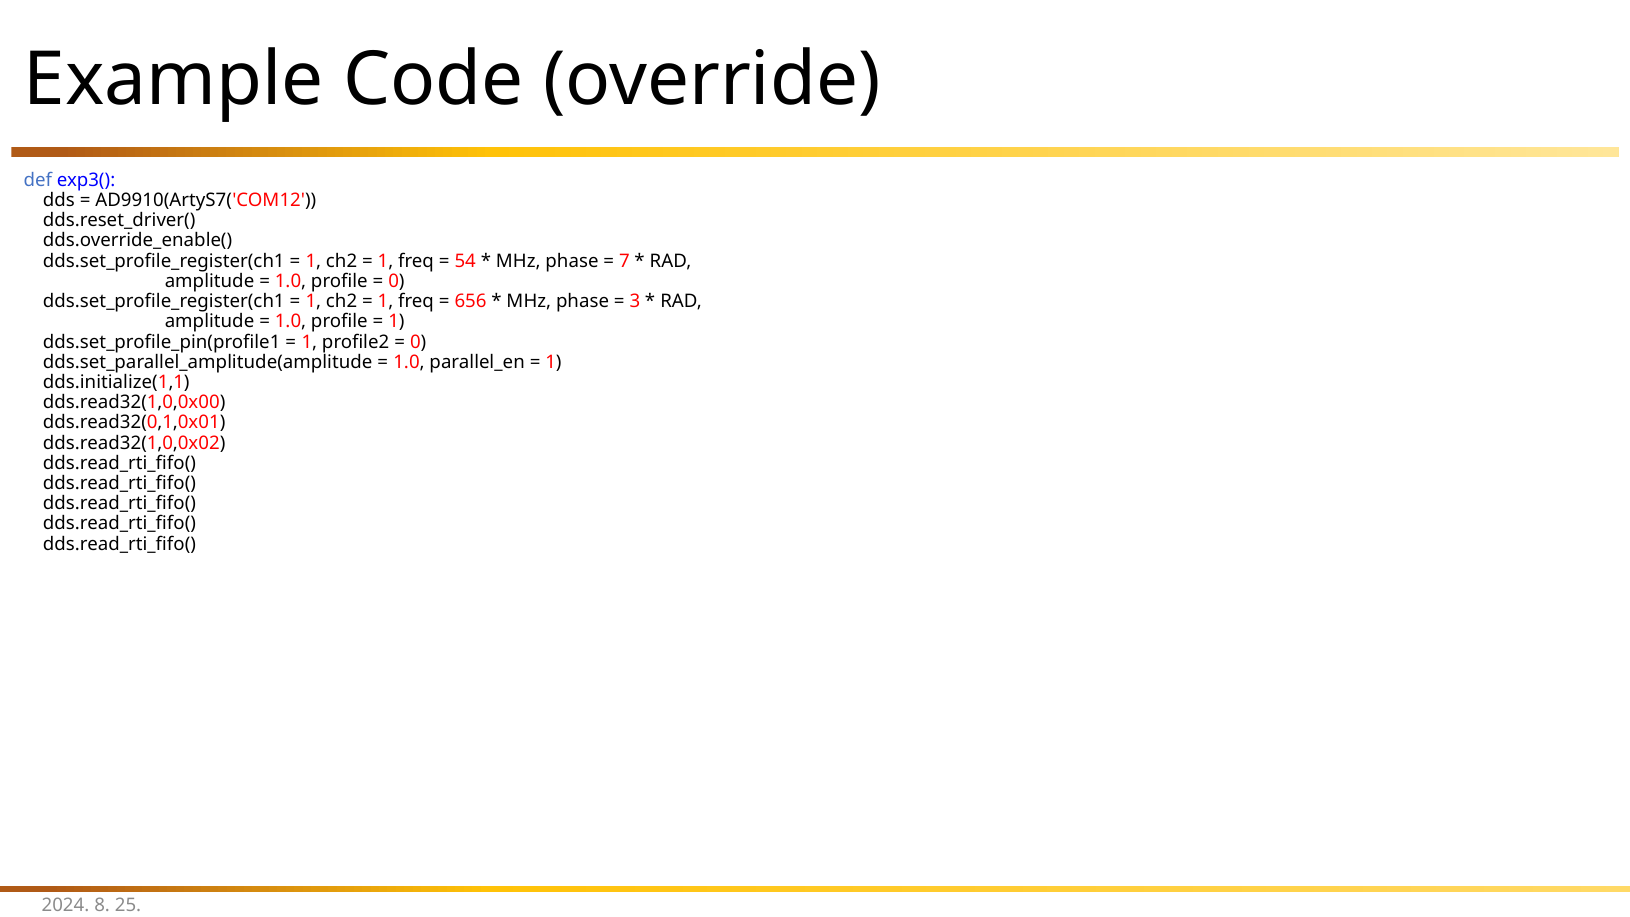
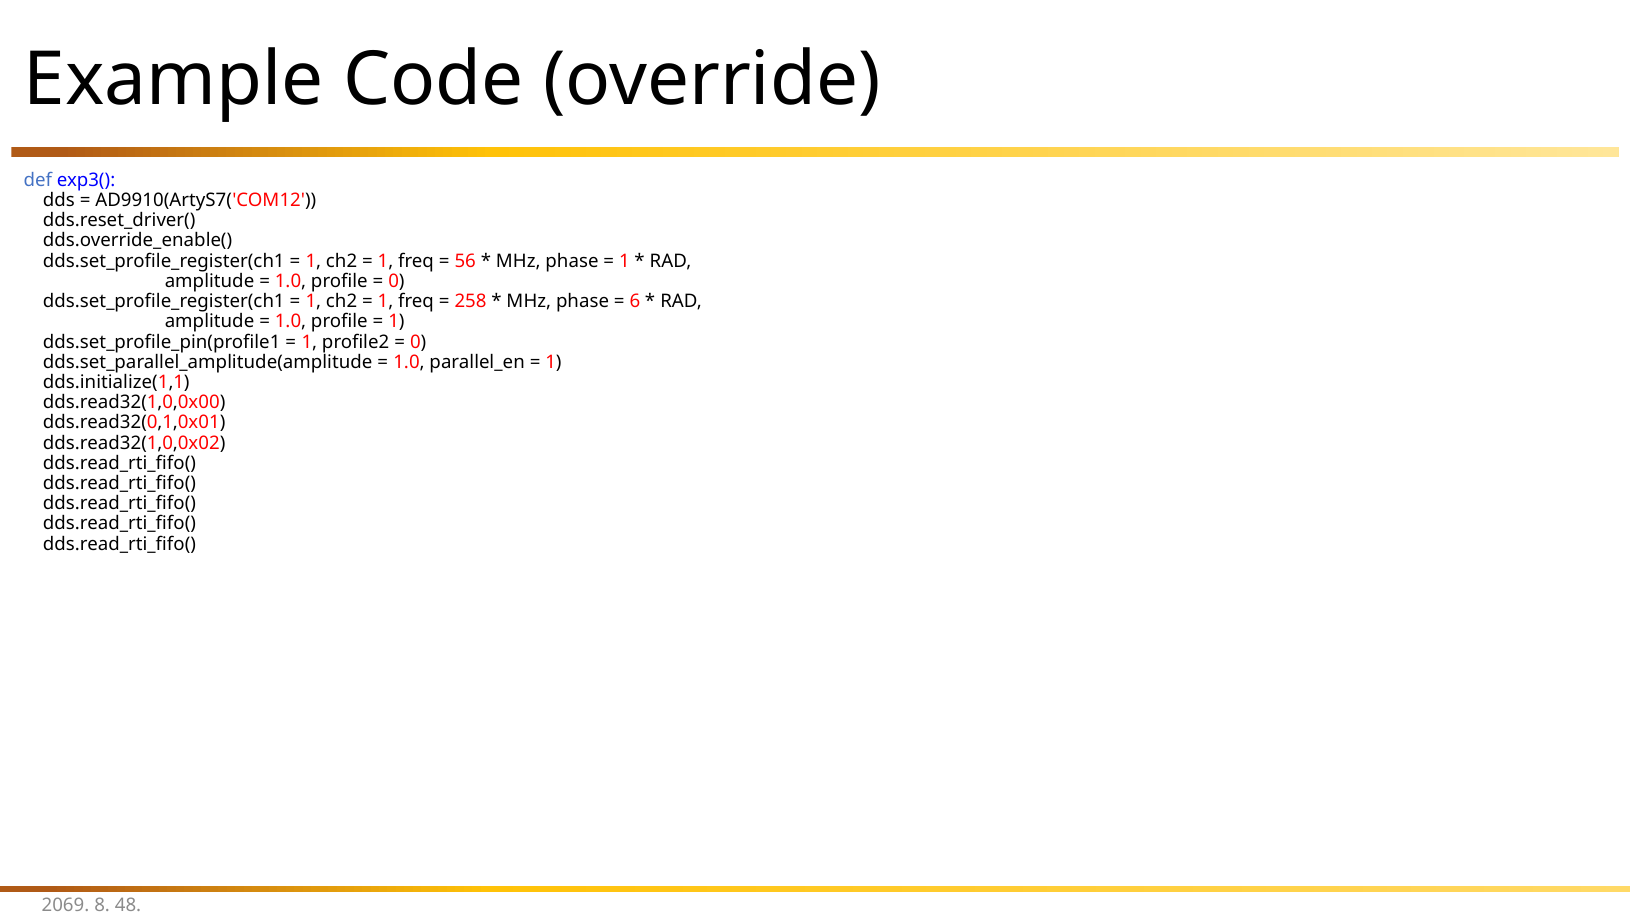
54: 54 -> 56
7 at (624, 261): 7 -> 1
656: 656 -> 258
3: 3 -> 6
2024: 2024 -> 2069
25: 25 -> 48
